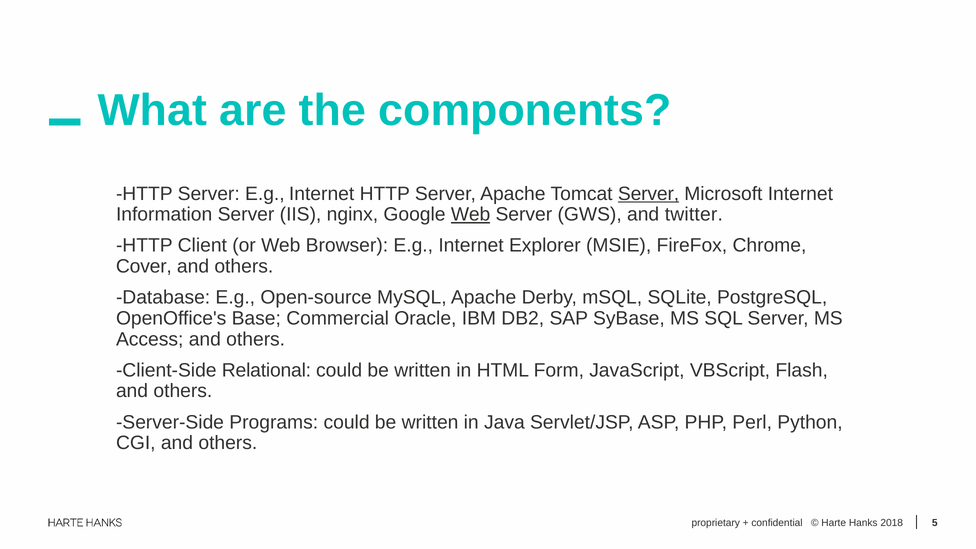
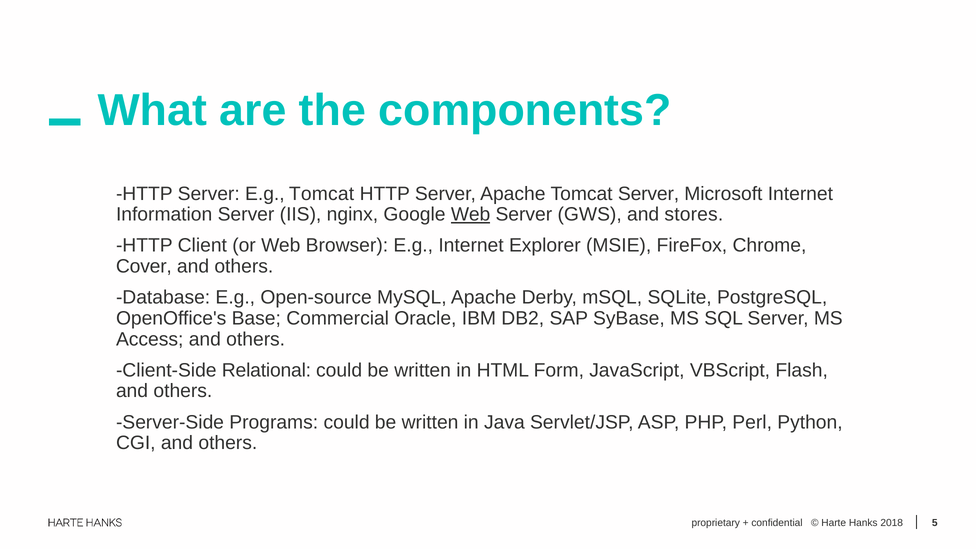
Server E.g Internet: Internet -> Tomcat
Server at (649, 194) underline: present -> none
twitter: twitter -> stores
